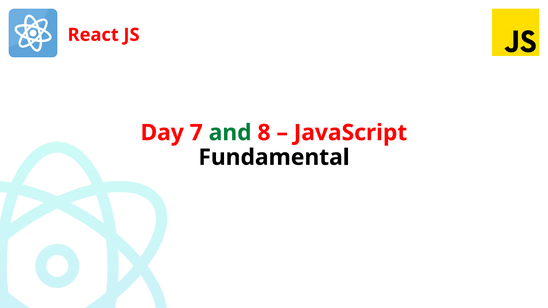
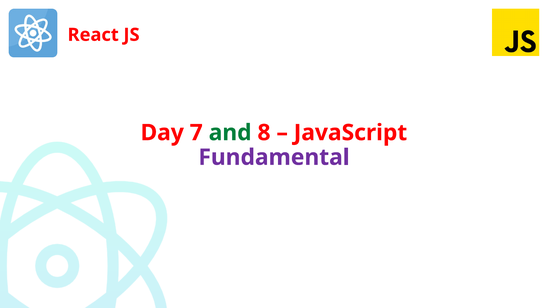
Fundamental colour: black -> purple
